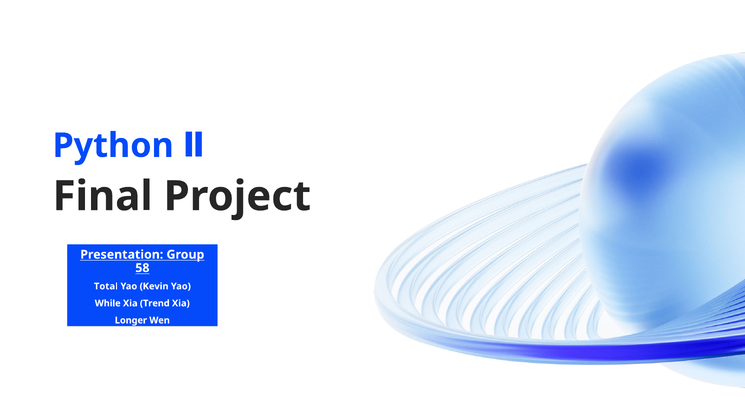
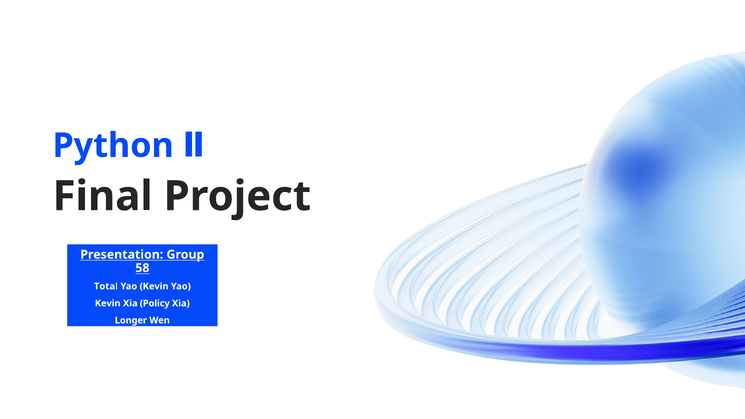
While at (108, 303): While -> Kevin
Trend: Trend -> Policy
